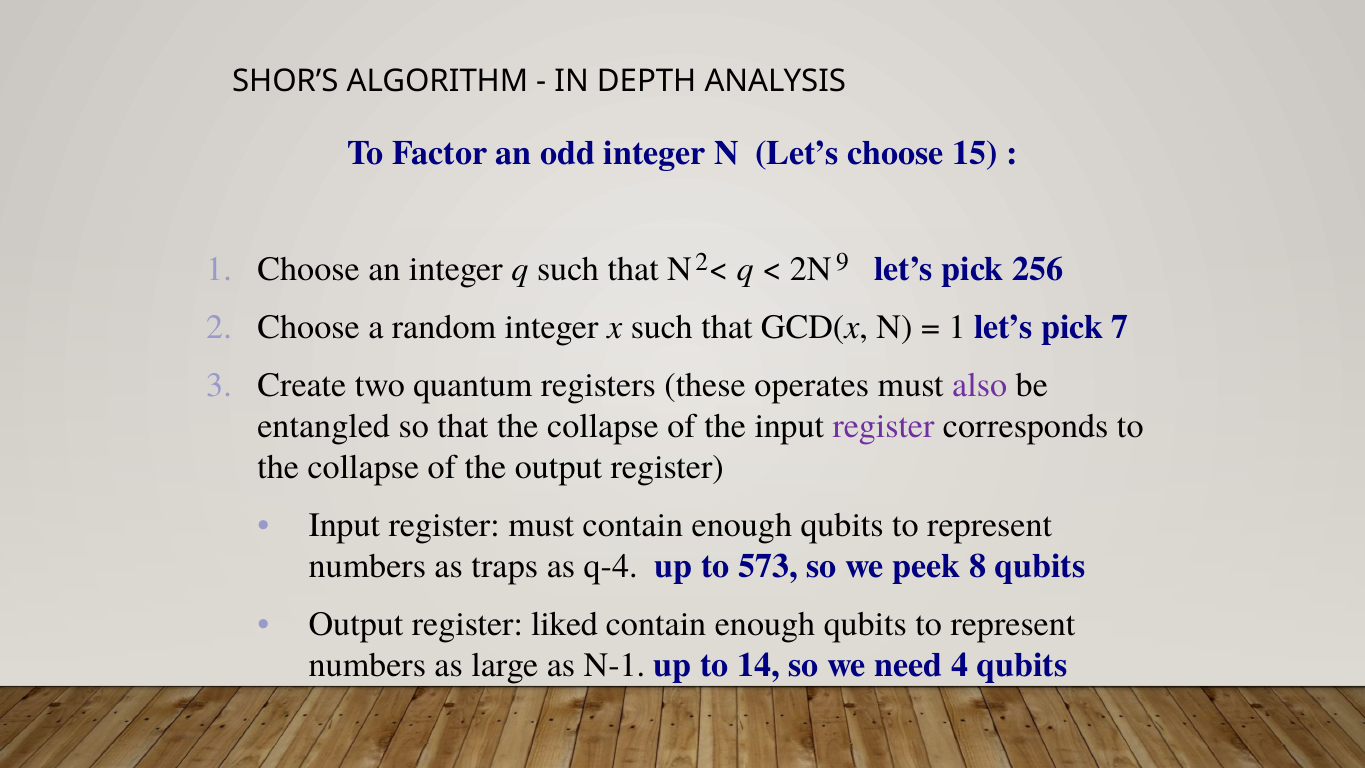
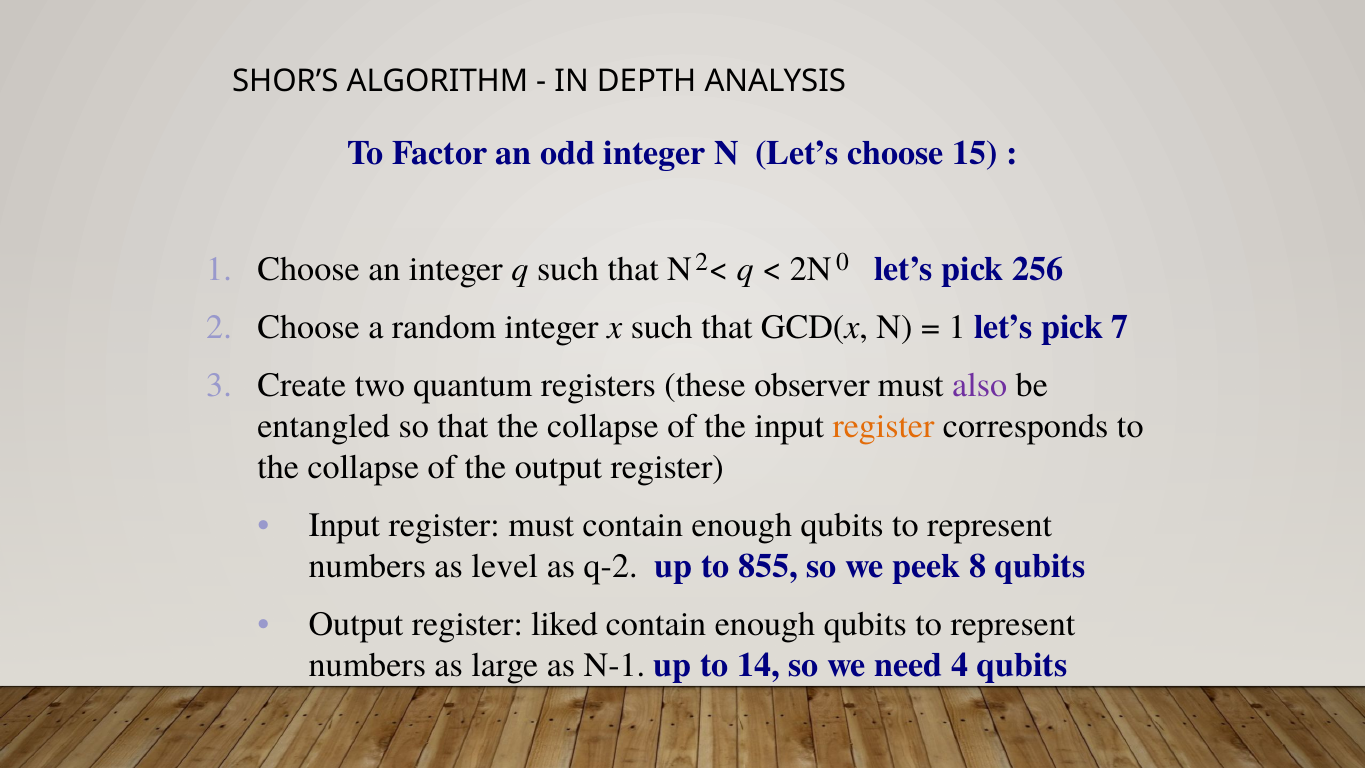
9: 9 -> 0
operates: operates -> observer
register at (884, 426) colour: purple -> orange
traps: traps -> level
q-4: q-4 -> q-2
573: 573 -> 855
